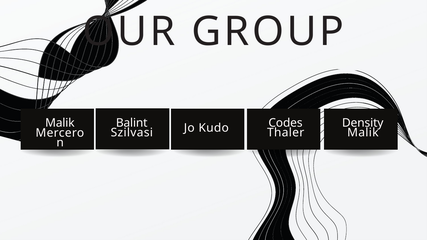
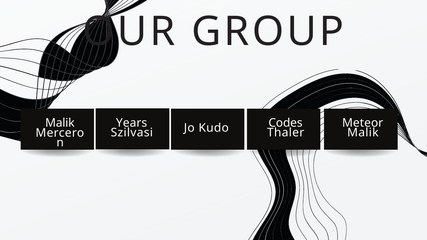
Balint: Balint -> Years
Density: Density -> Meteor
